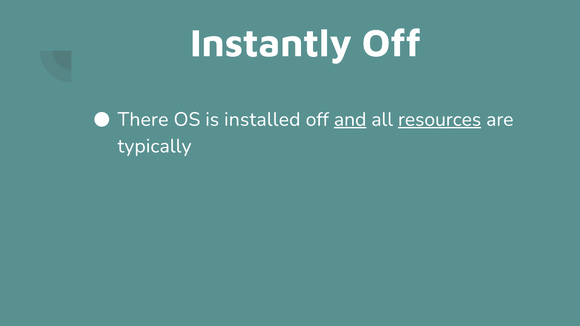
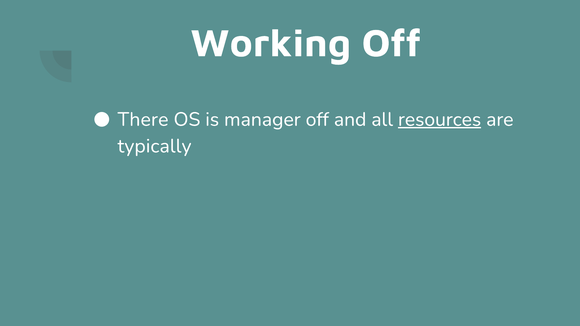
Instantly: Instantly -> Working
installed: installed -> manager
and underline: present -> none
